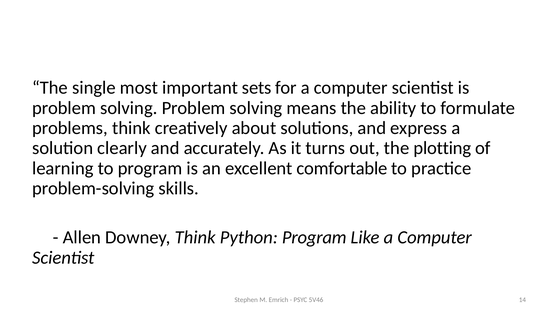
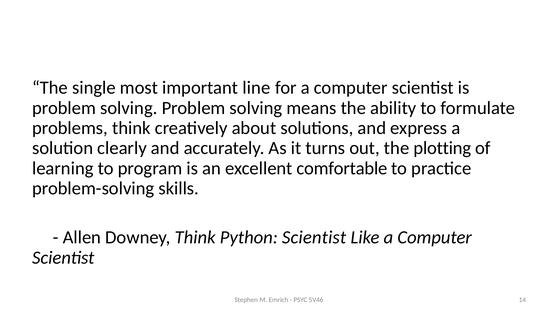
sets: sets -> line
Python Program: Program -> Scientist
